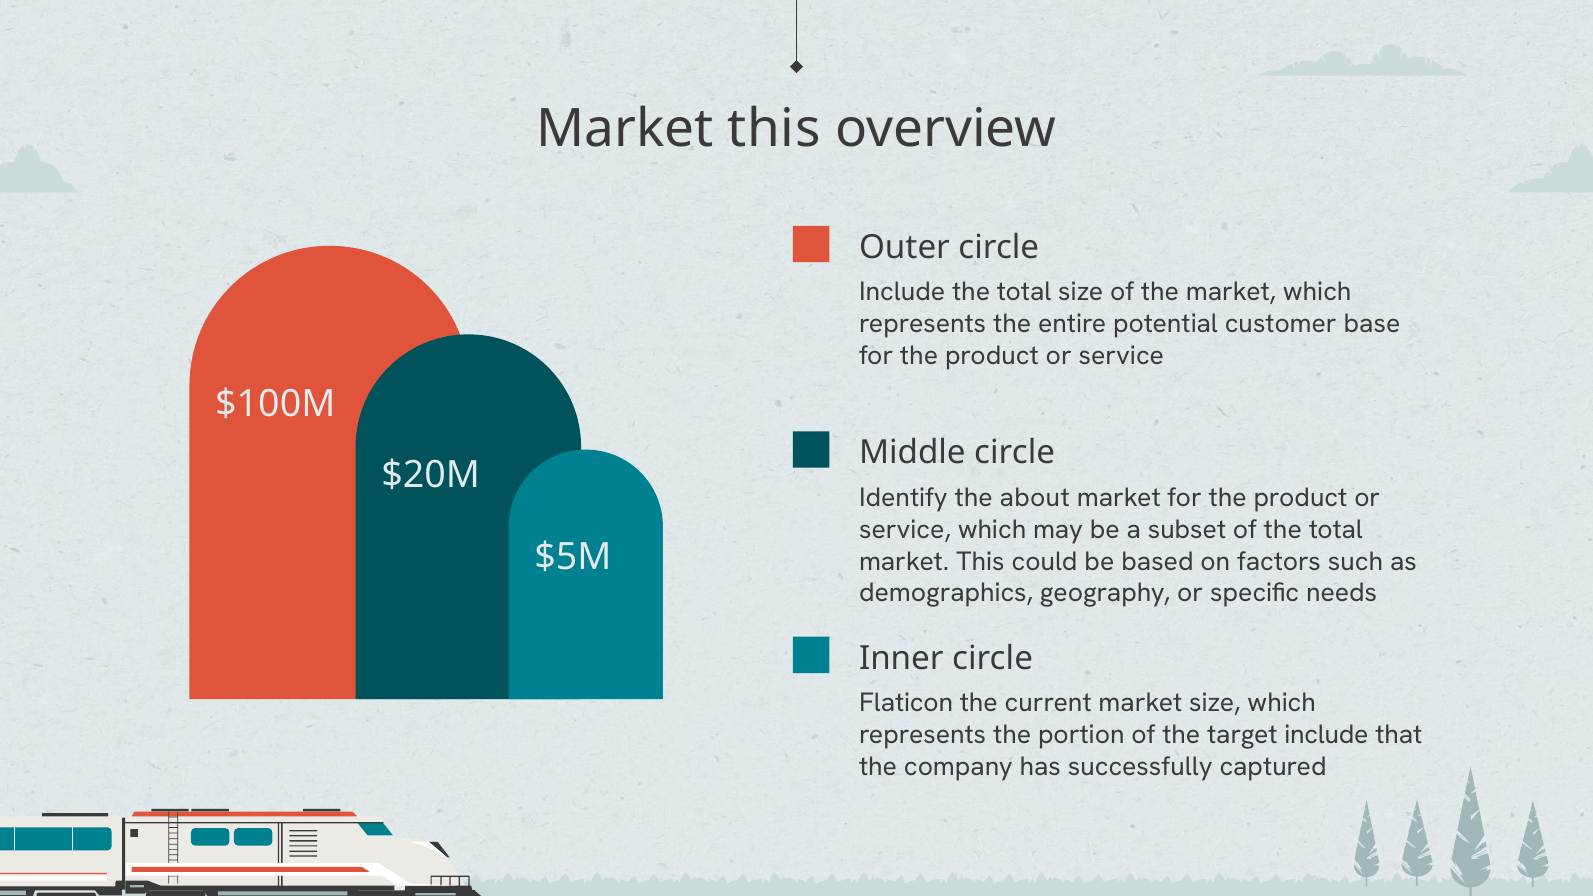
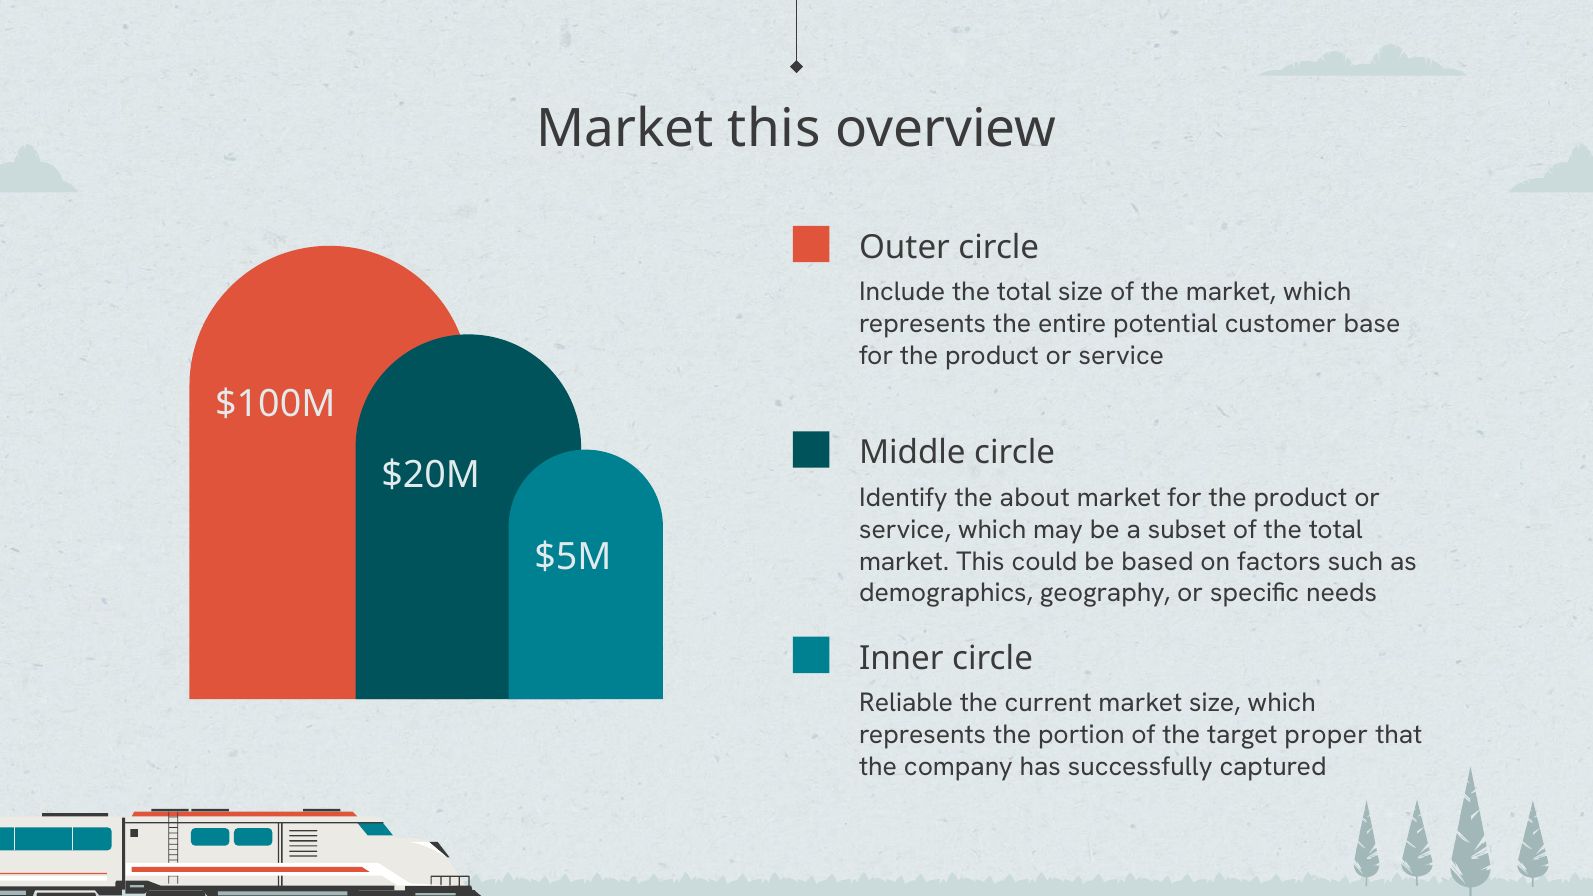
Flaticon: Flaticon -> Reliable
target include: include -> proper
